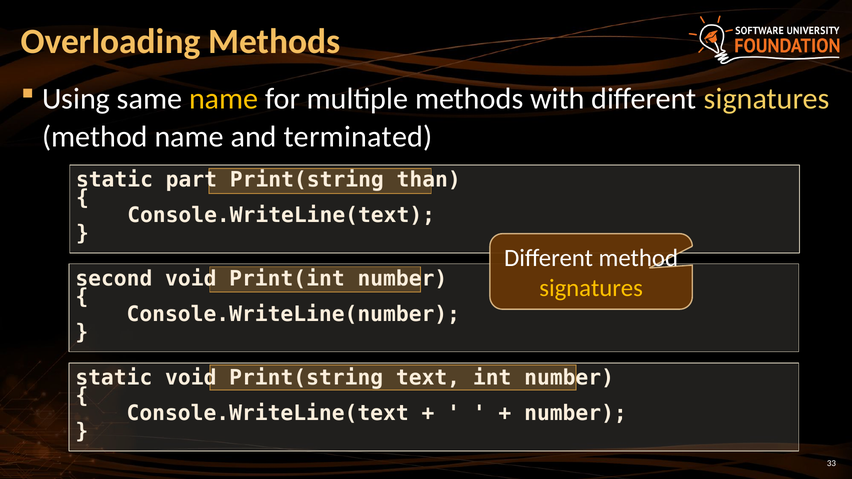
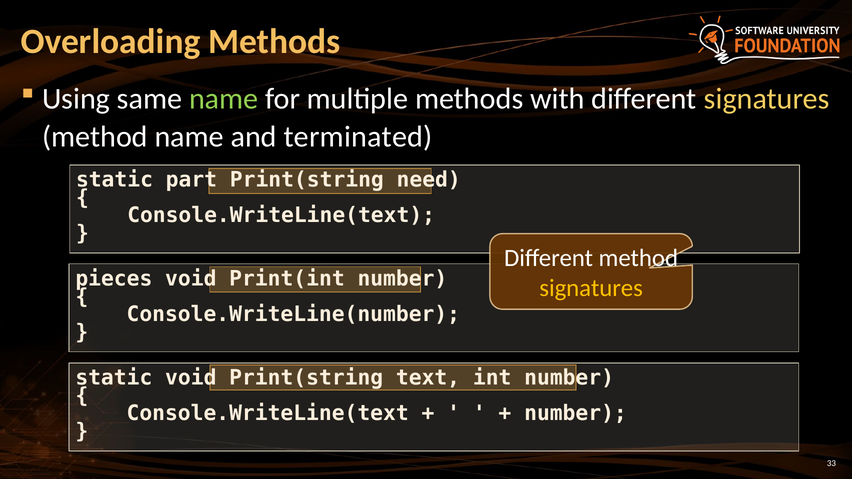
name at (224, 99) colour: yellow -> light green
than: than -> need
second: second -> pieces
